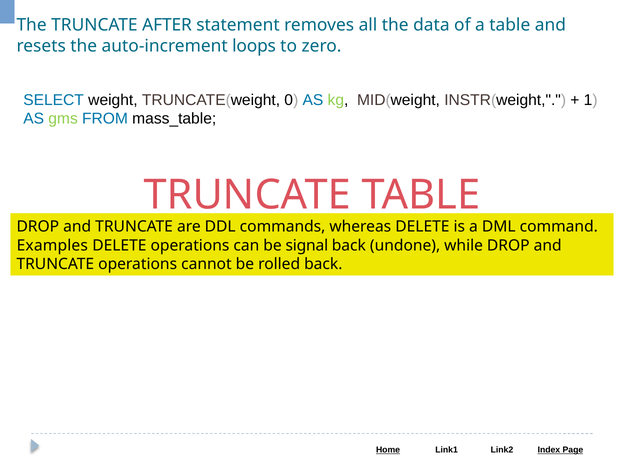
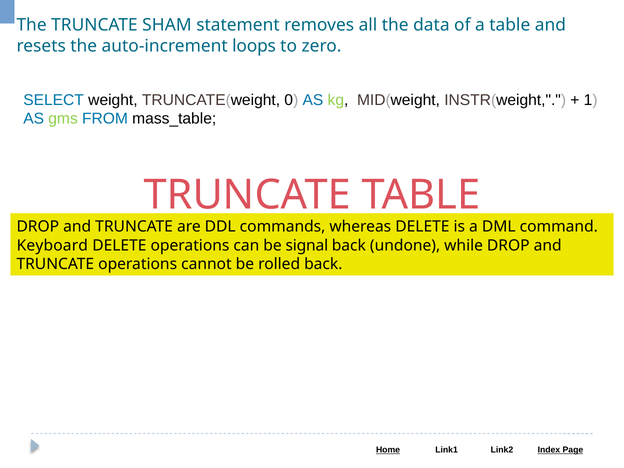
AFTER: AFTER -> SHAM
Examples: Examples -> Keyboard
